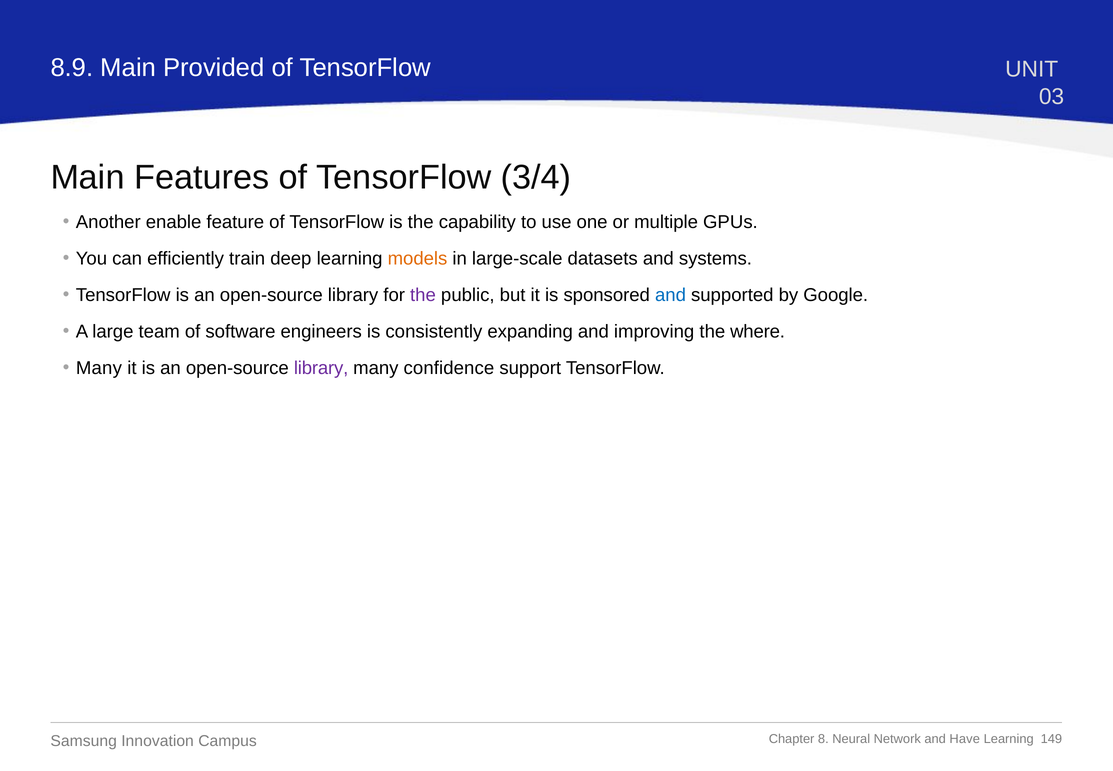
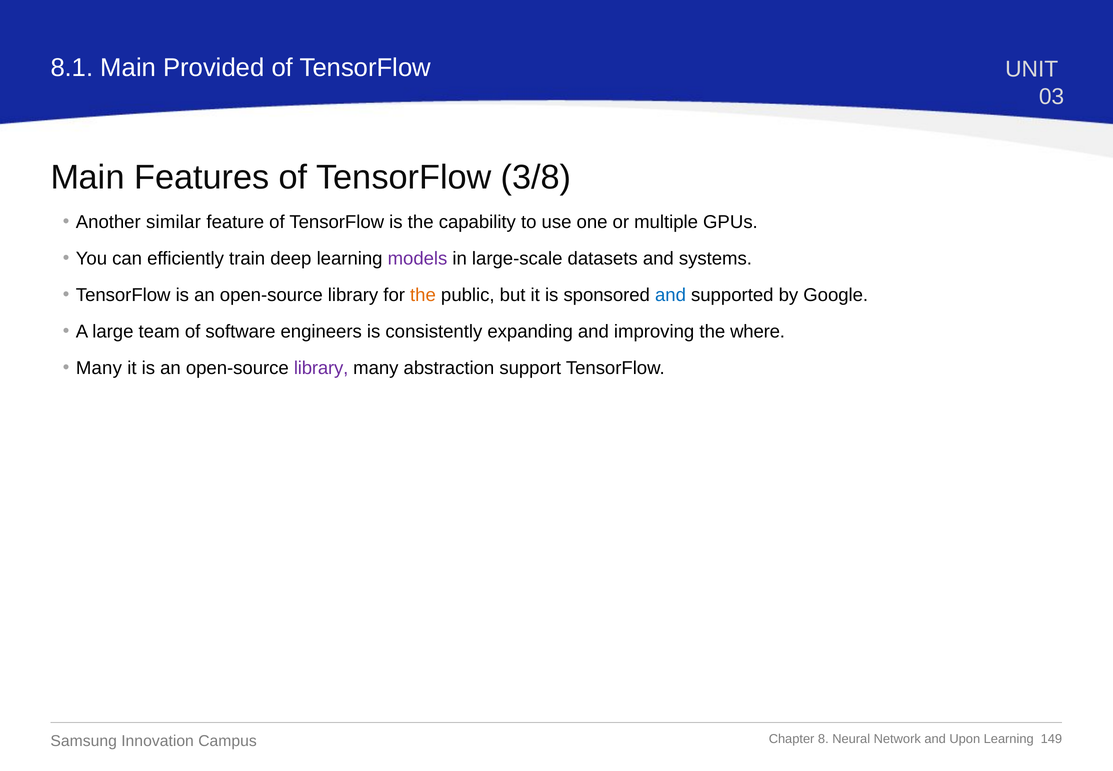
8.9: 8.9 -> 8.1
3/4: 3/4 -> 3/8
enable: enable -> similar
models colour: orange -> purple
the at (423, 295) colour: purple -> orange
confidence: confidence -> abstraction
Have: Have -> Upon
